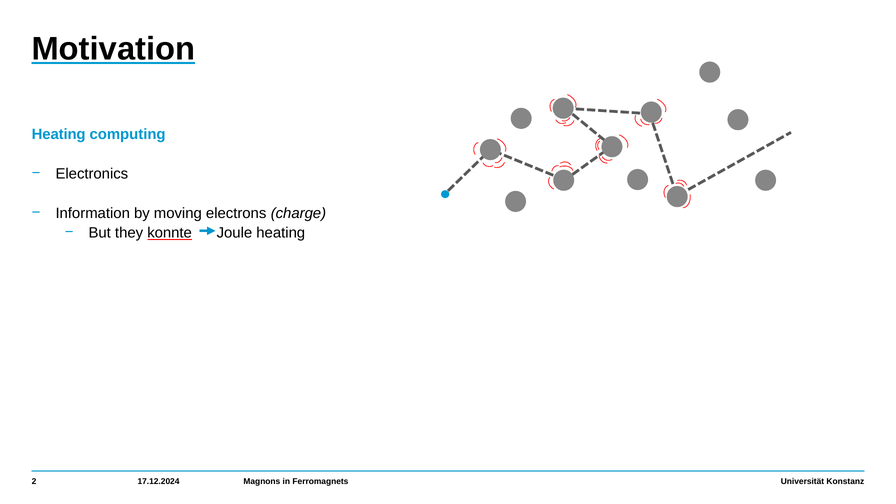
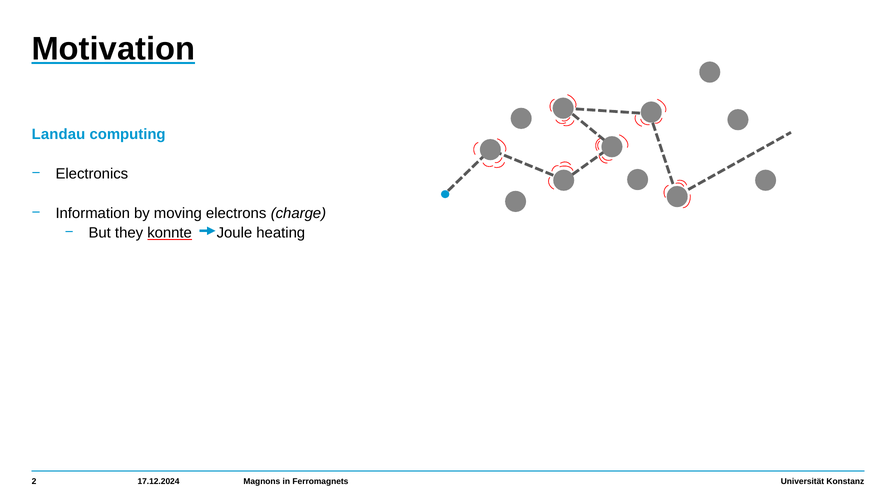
Heating at (59, 134): Heating -> Landau
